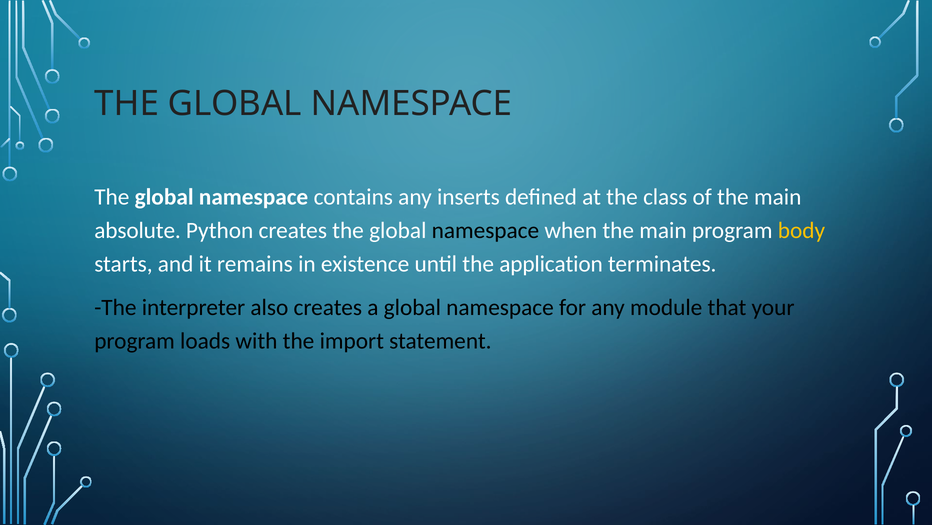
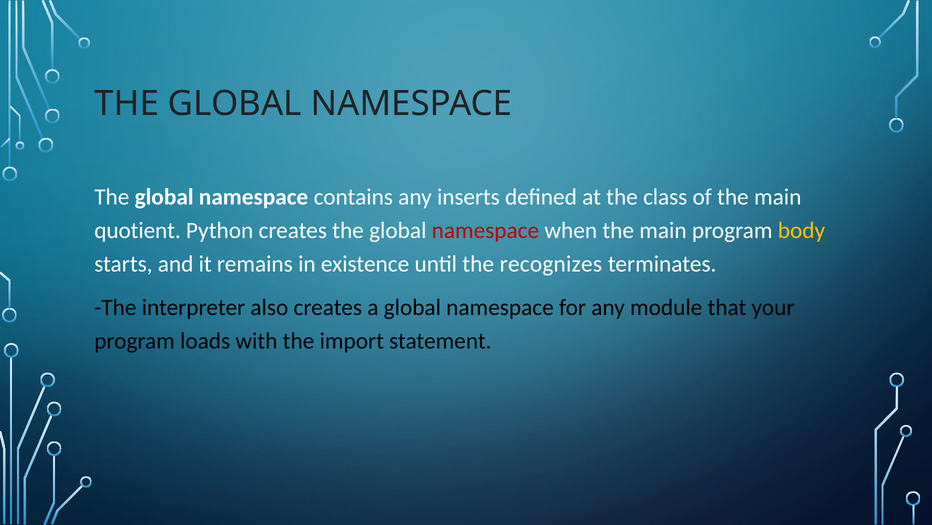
absolute: absolute -> quotient
namespace at (485, 230) colour: black -> red
application: application -> recognizes
